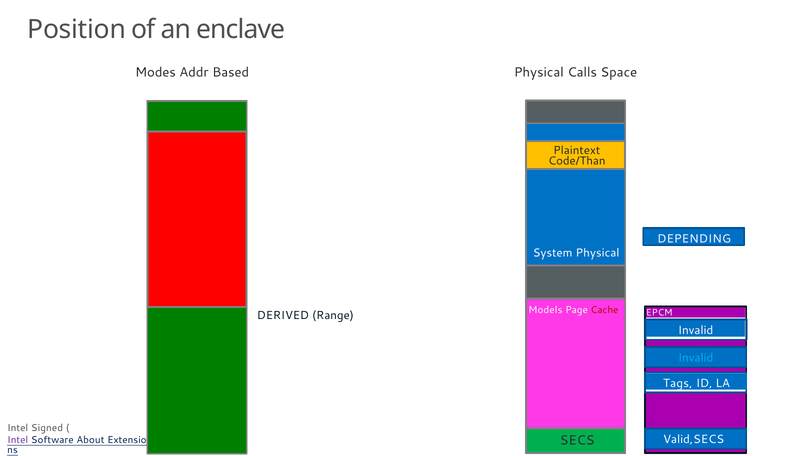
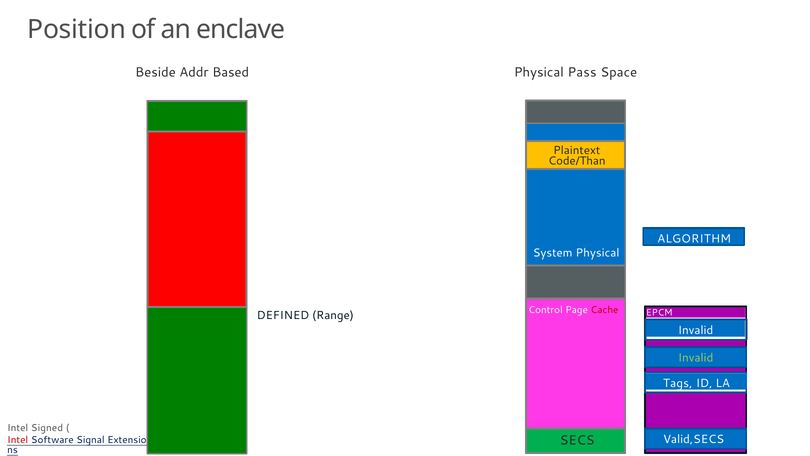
Modes: Modes -> Beside
Calls: Calls -> Pass
DEPENDING: DEPENDING -> ALGORITHM
DERIVED: DERIVED -> DEFINED
Models: Models -> Control
Invalid at (696, 358) colour: light blue -> light green
Intel at (18, 440) colour: purple -> red
About: About -> Signal
